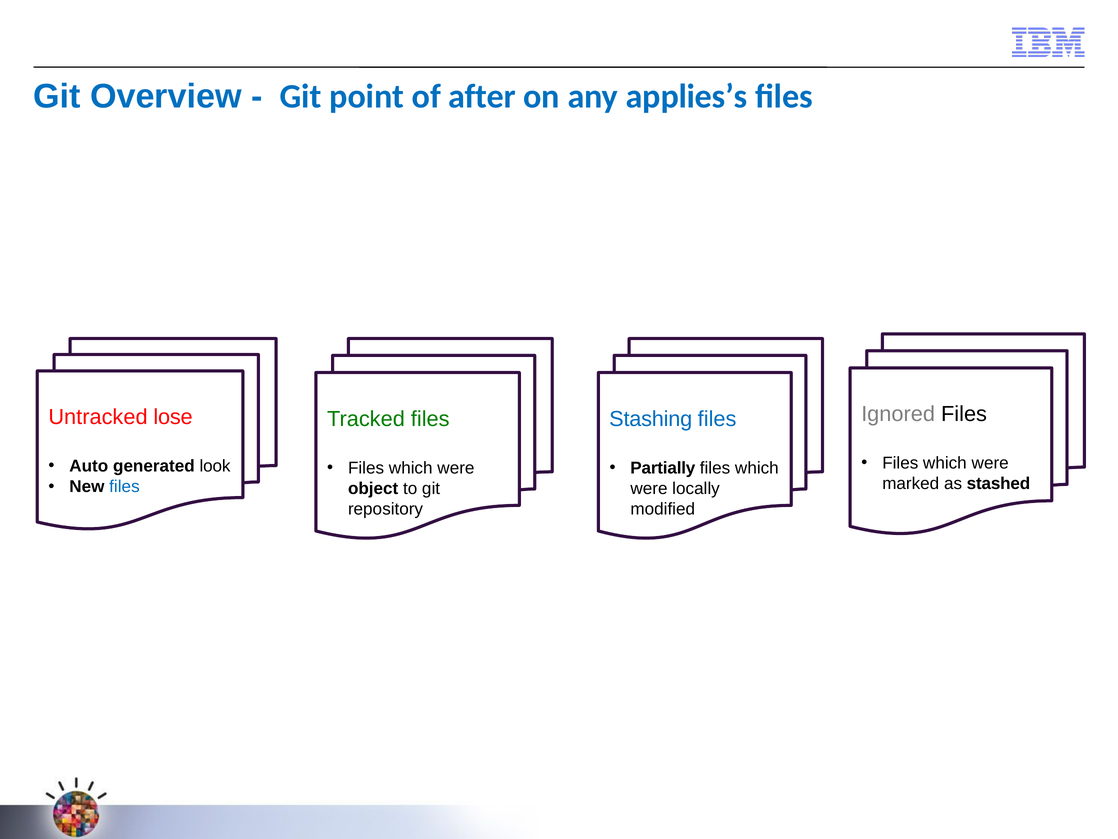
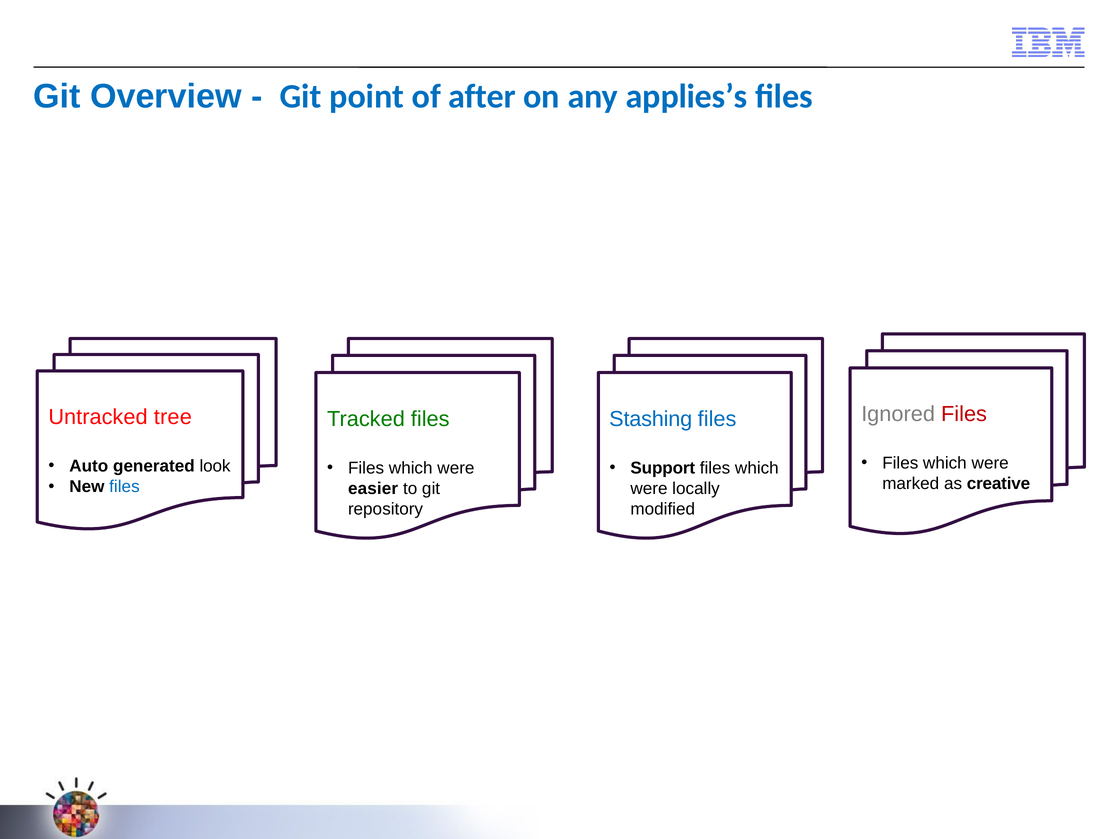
Files at (964, 414) colour: black -> red
lose: lose -> tree
Partially: Partially -> Support
stashed: stashed -> creative
object: object -> easier
